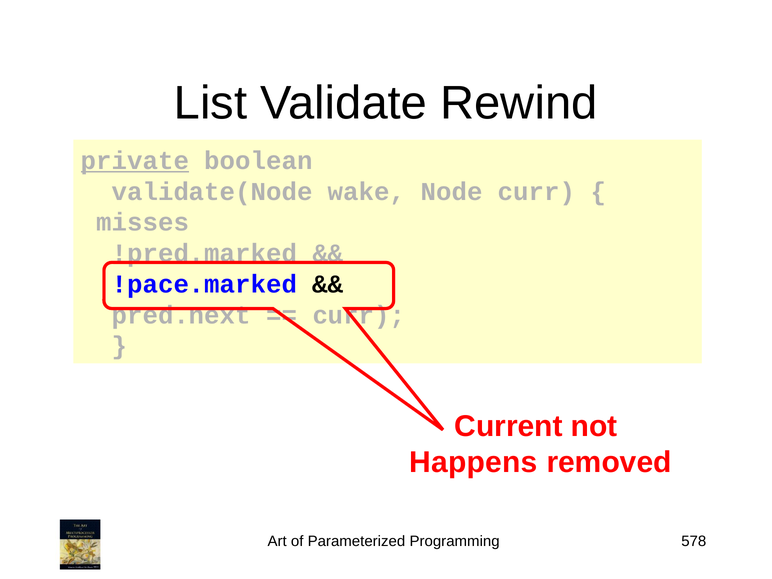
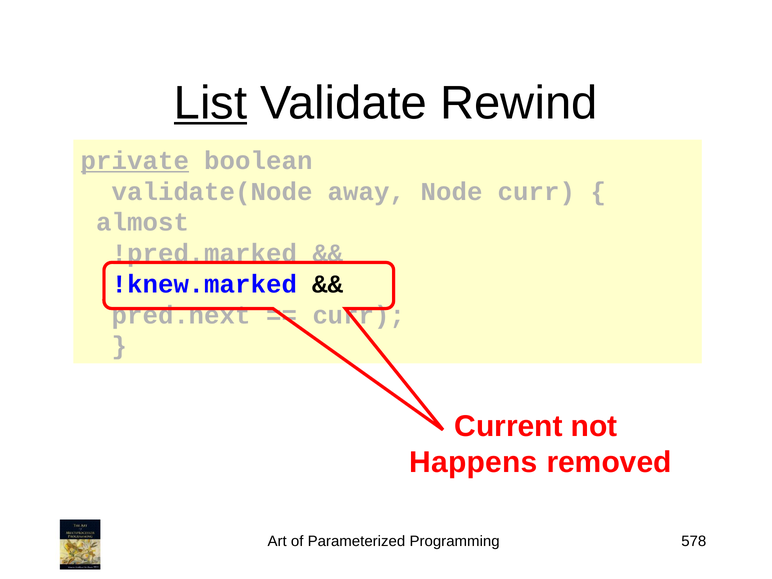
List underline: none -> present
wake: wake -> away
misses: misses -> almost
!pace.marked: !pace.marked -> !knew.marked
